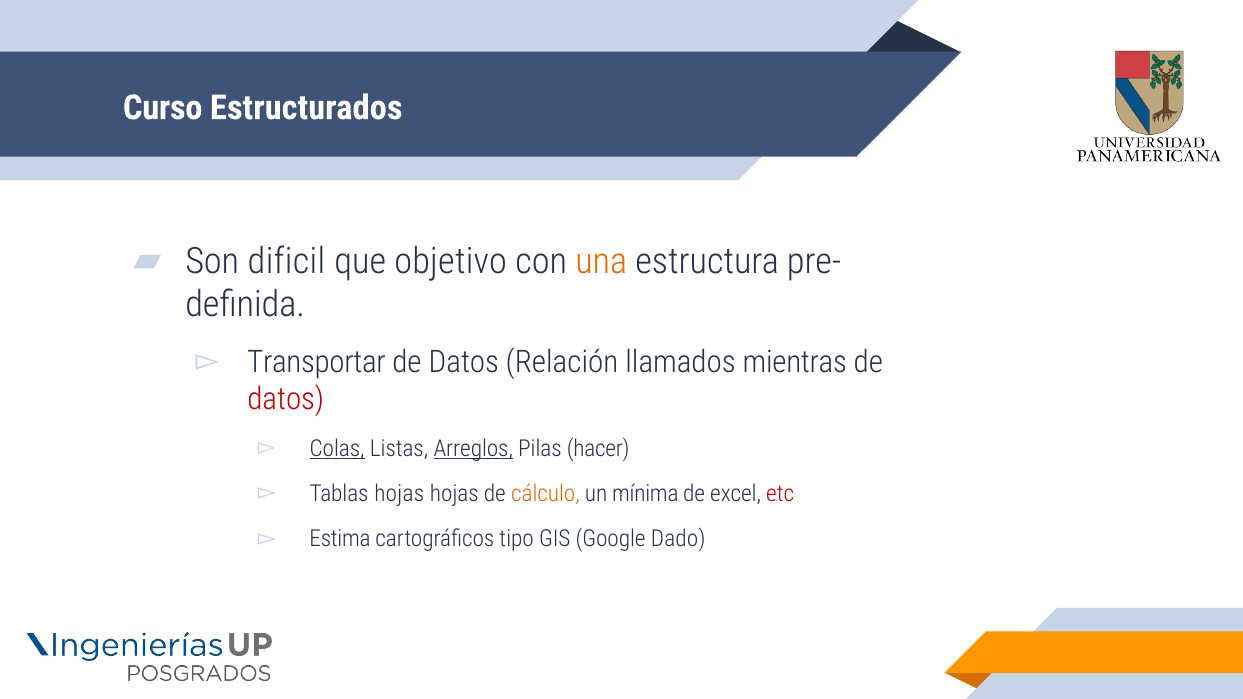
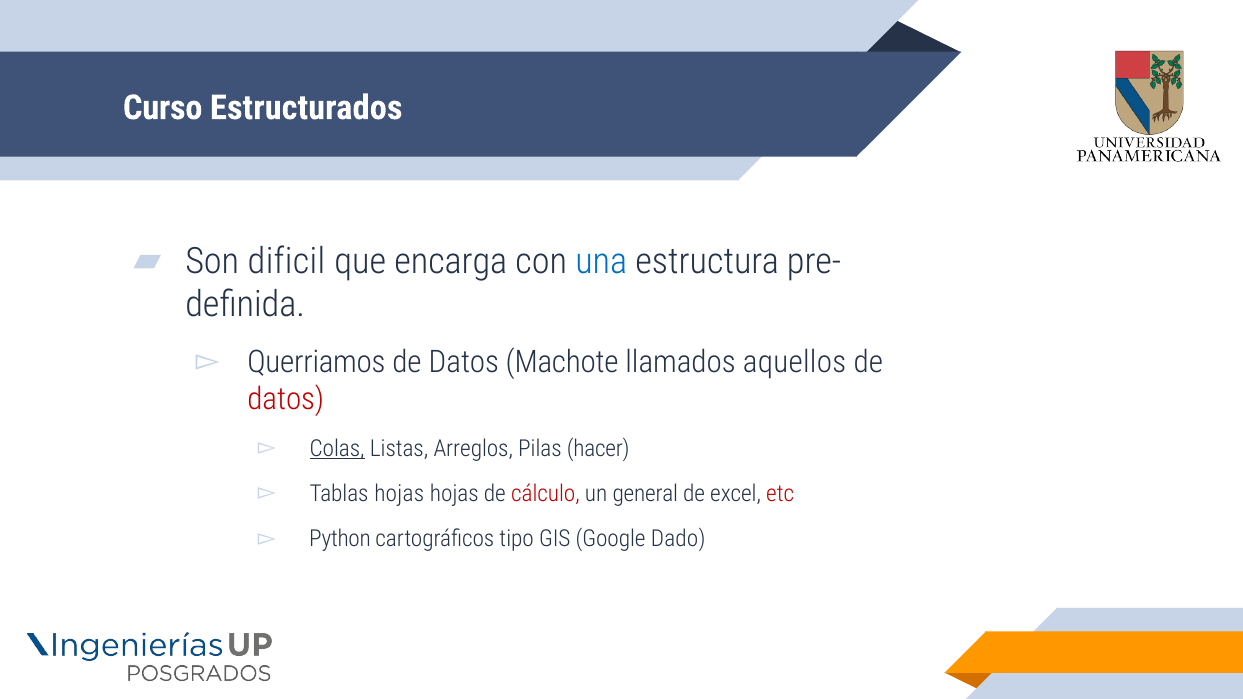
objetivo: objetivo -> encarga
una colour: orange -> blue
Transportar: Transportar -> Querriamos
Relación: Relación -> Machote
mientras: mientras -> aquellos
Arreglos underline: present -> none
cálculo colour: orange -> red
mínima: mínima -> general
Estima: Estima -> Python
